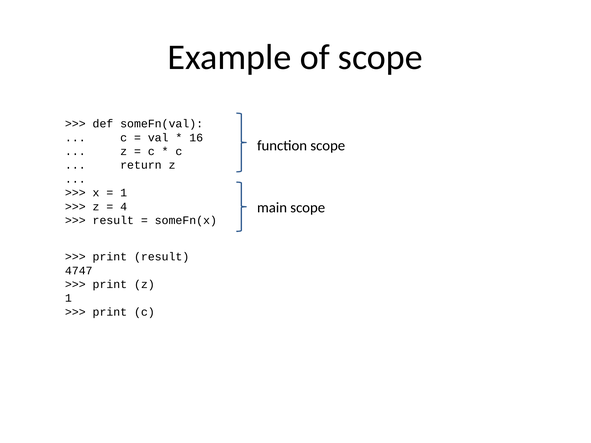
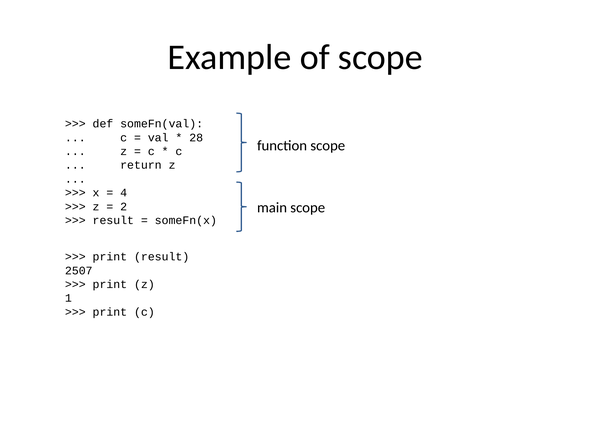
16: 16 -> 28
1 at (124, 193): 1 -> 4
4: 4 -> 2
4747: 4747 -> 2507
